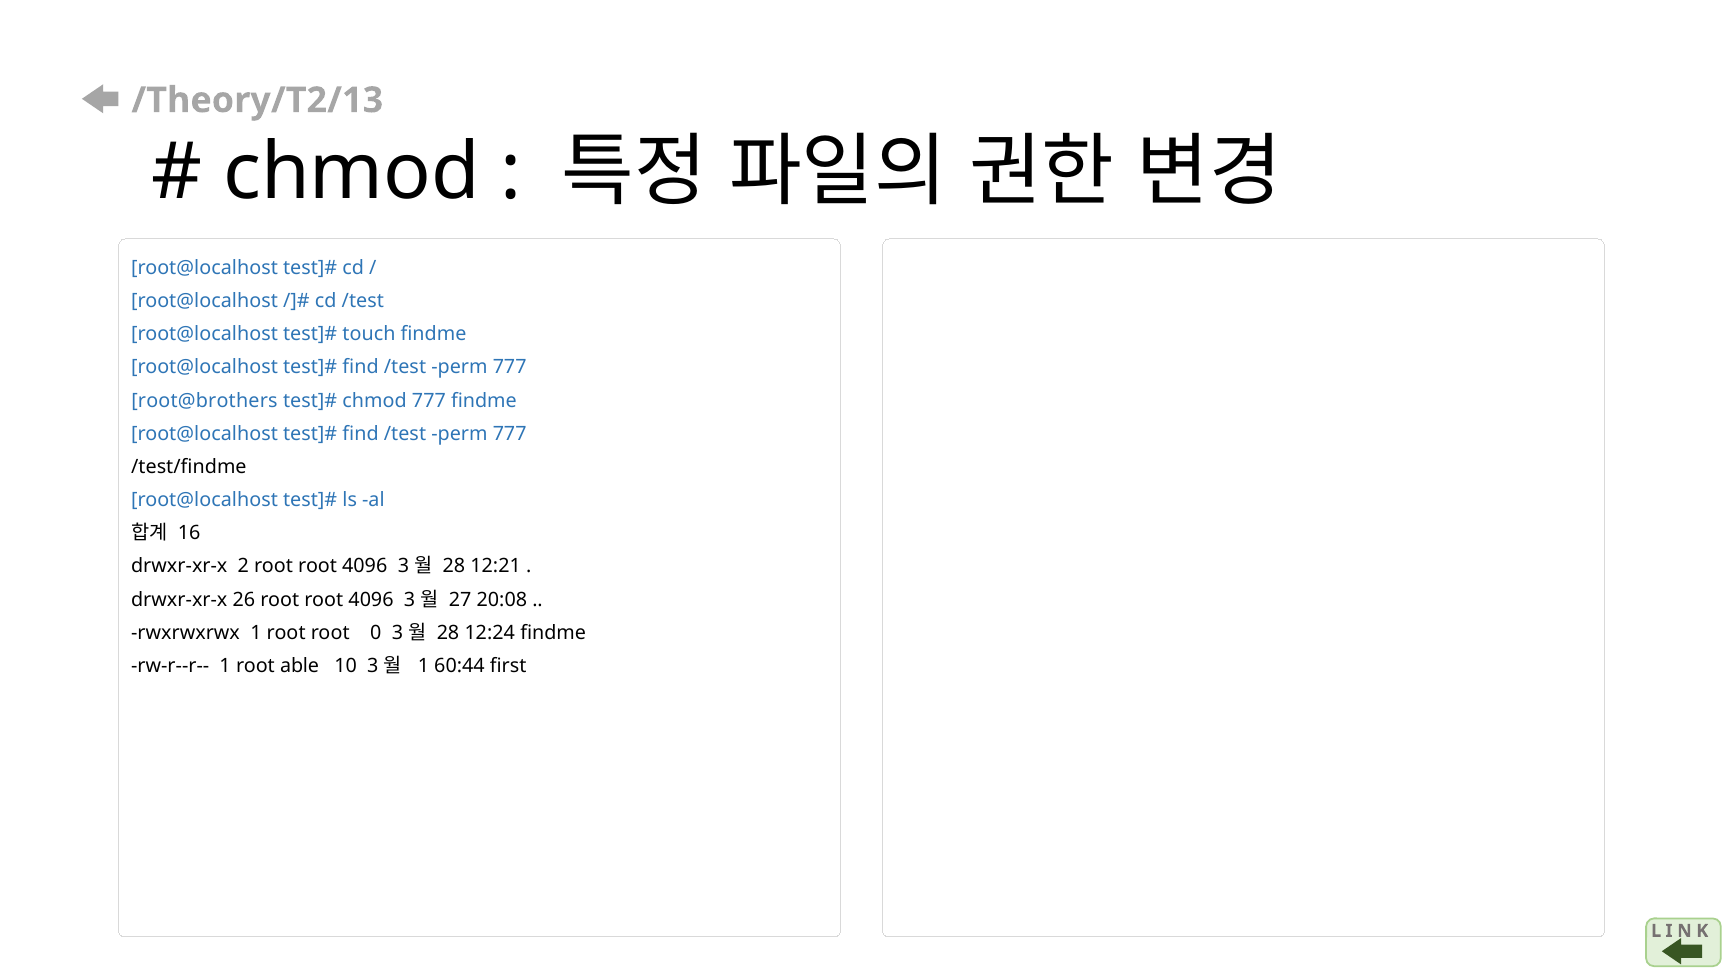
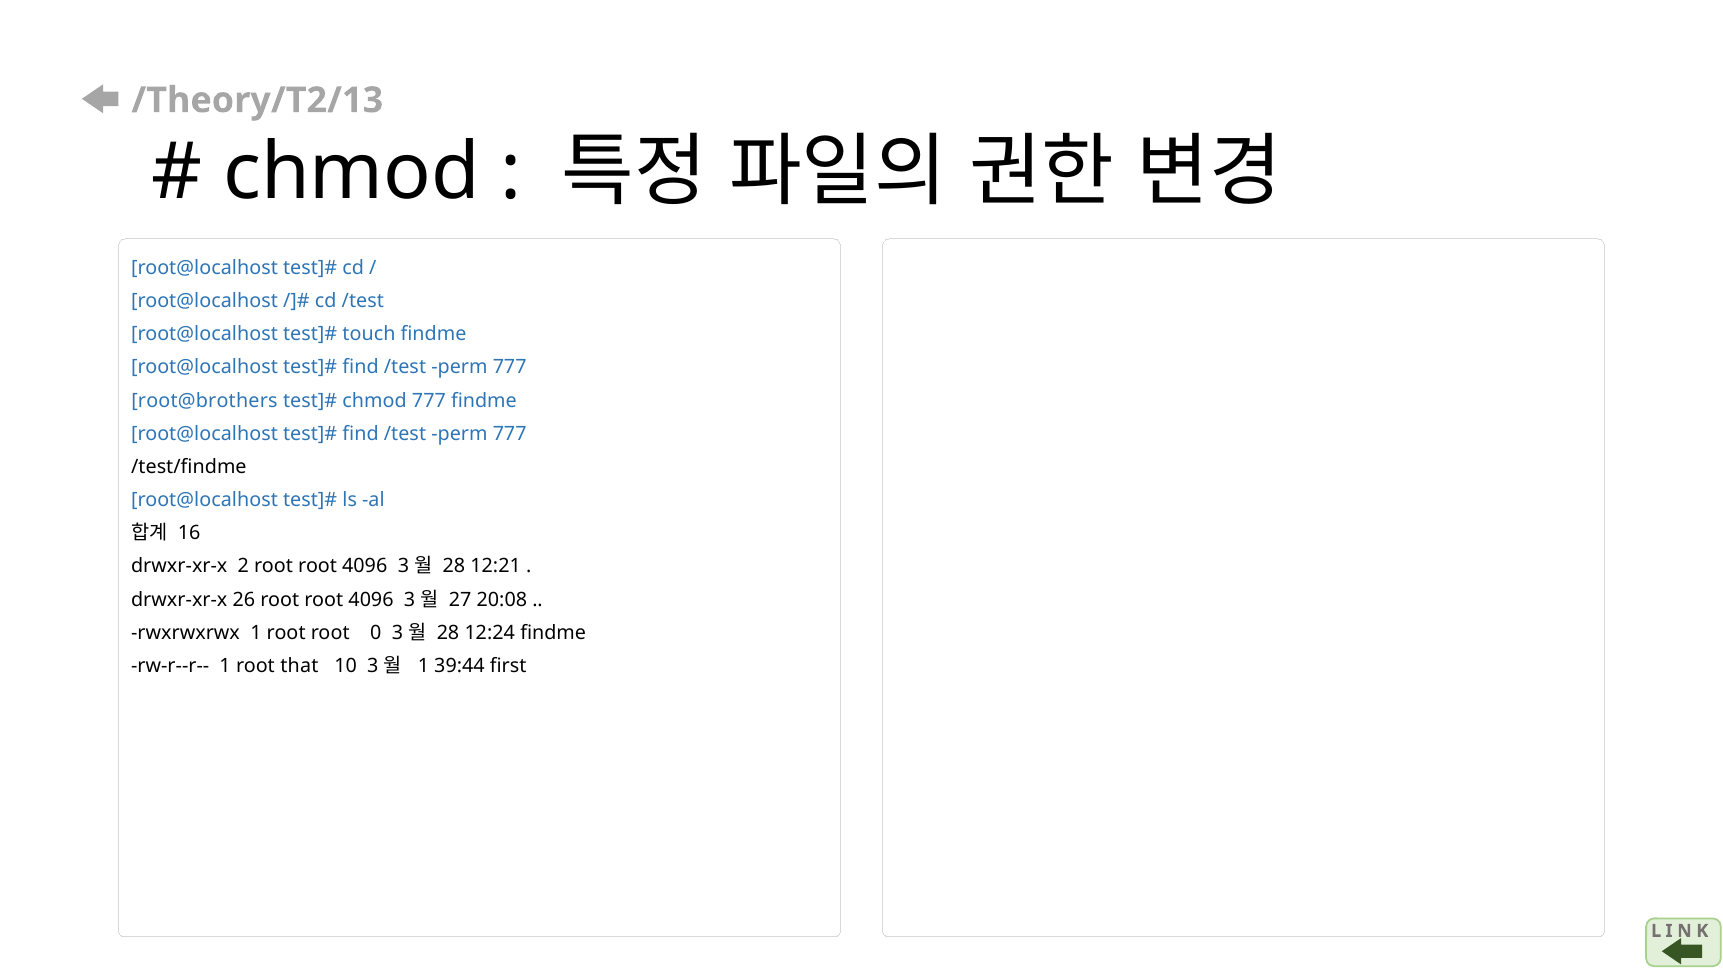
able: able -> that
60:44: 60:44 -> 39:44
